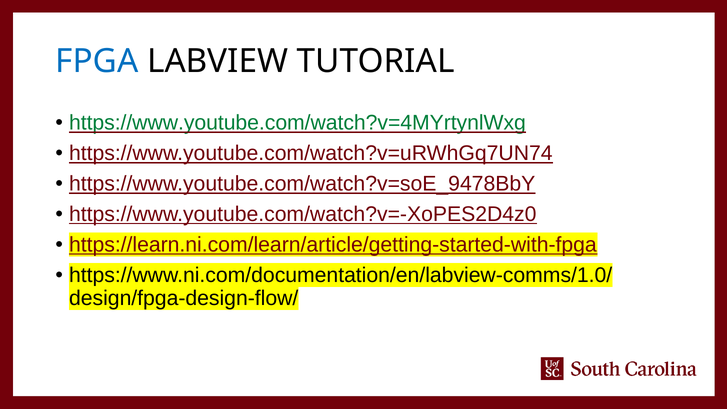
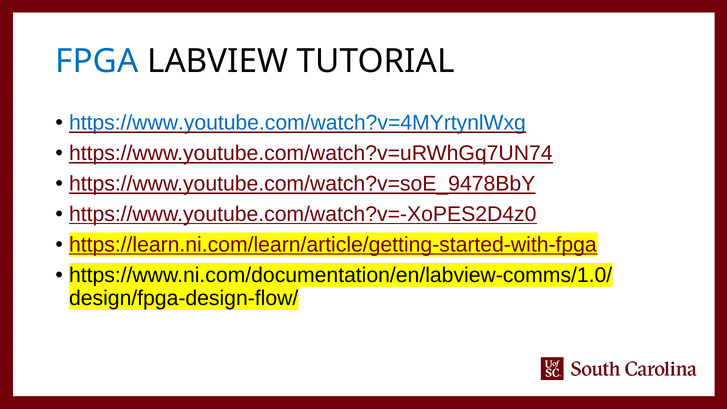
https://www.youtube.com/watch?v=4MYrtynlWxg colour: green -> blue
